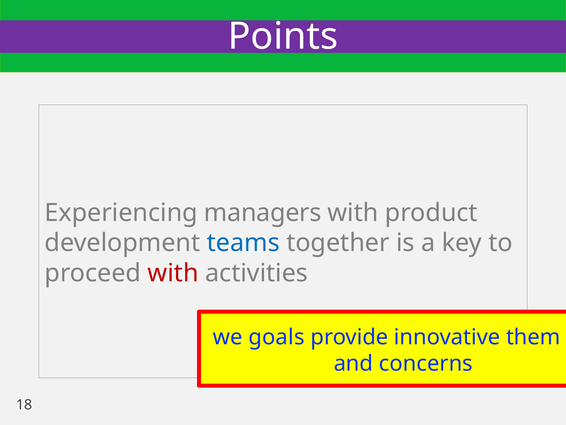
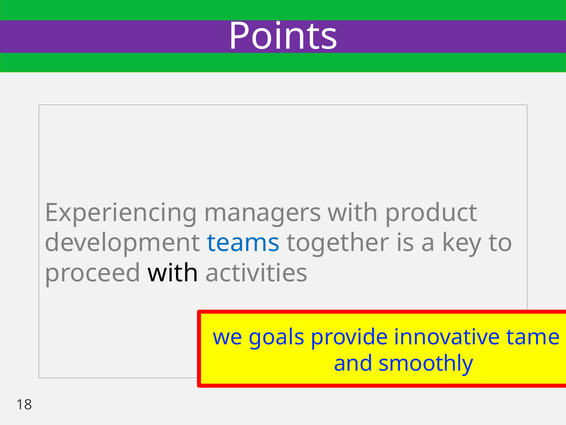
with at (173, 273) colour: red -> black
them: them -> tame
concerns: concerns -> smoothly
